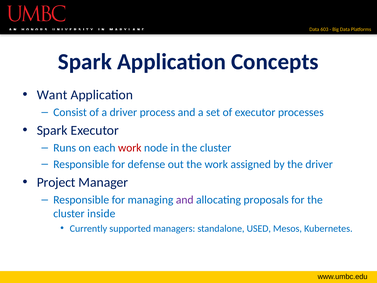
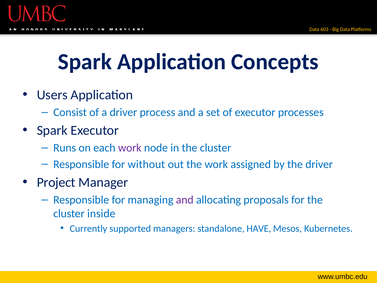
Want: Want -> Users
work at (130, 148) colour: red -> purple
defense: defense -> without
USED: USED -> HAVE
